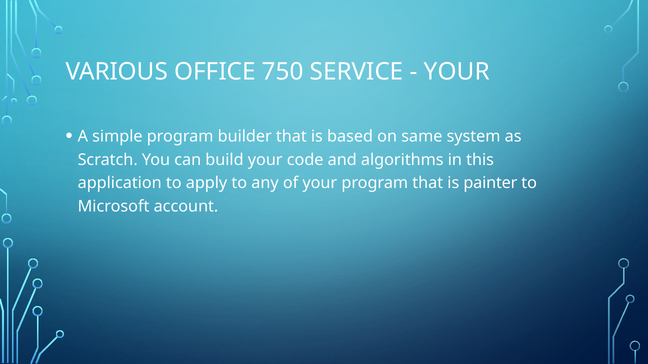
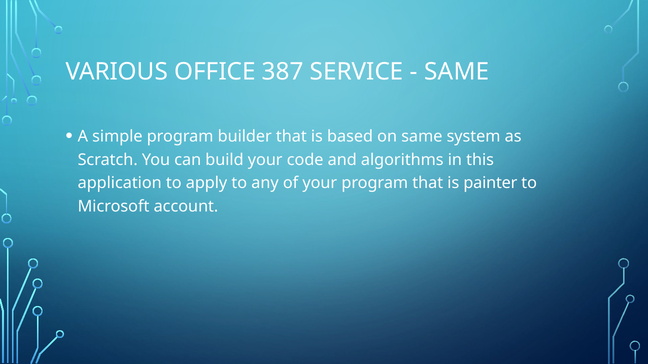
750: 750 -> 387
YOUR at (457, 72): YOUR -> SAME
